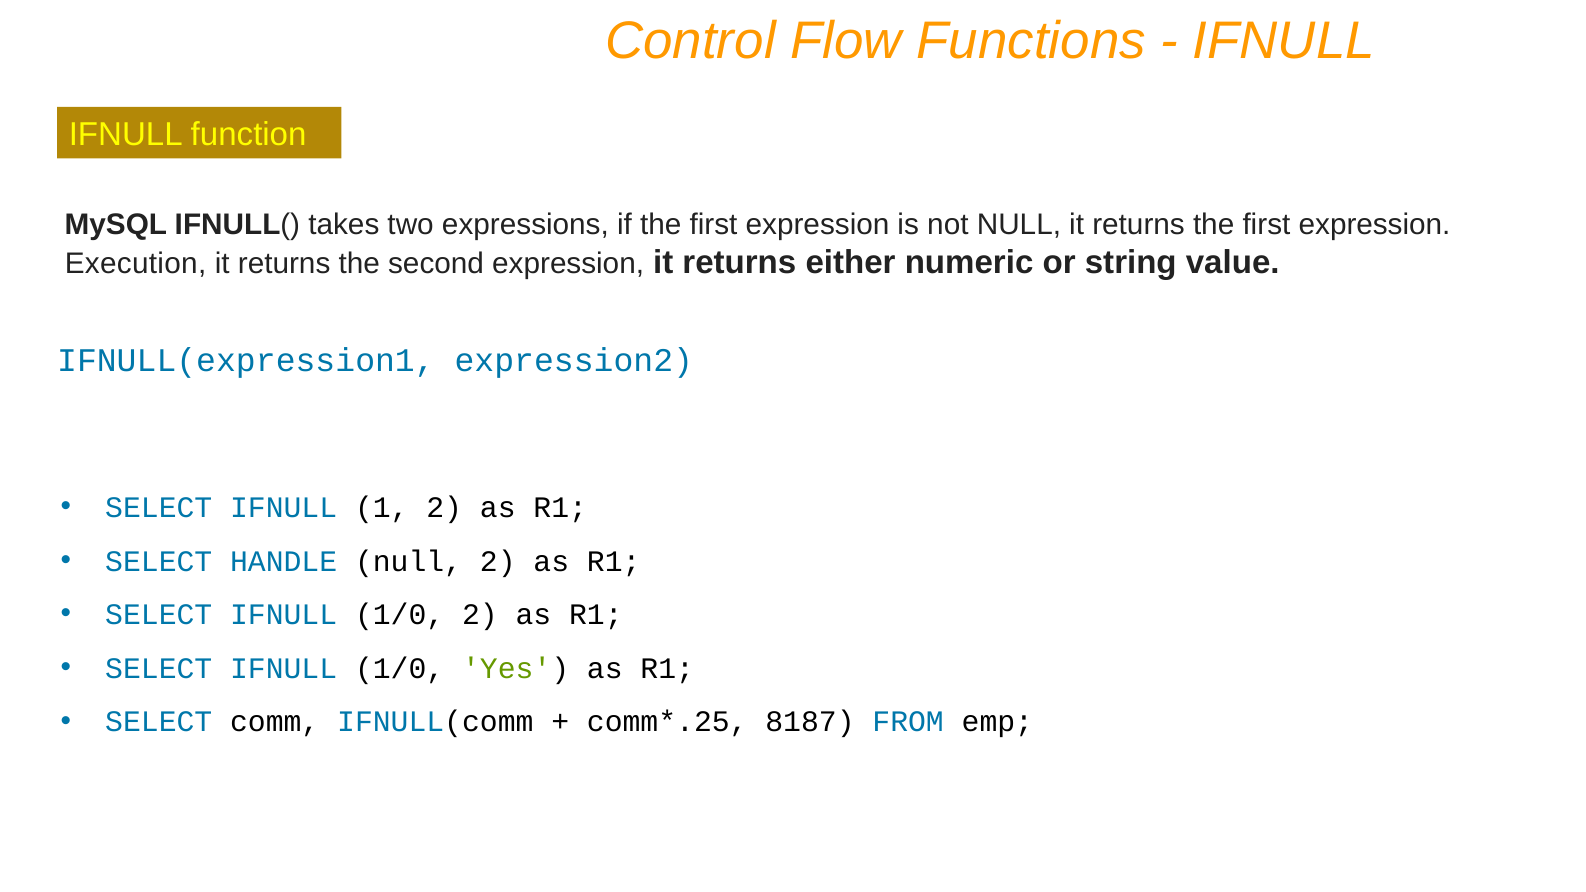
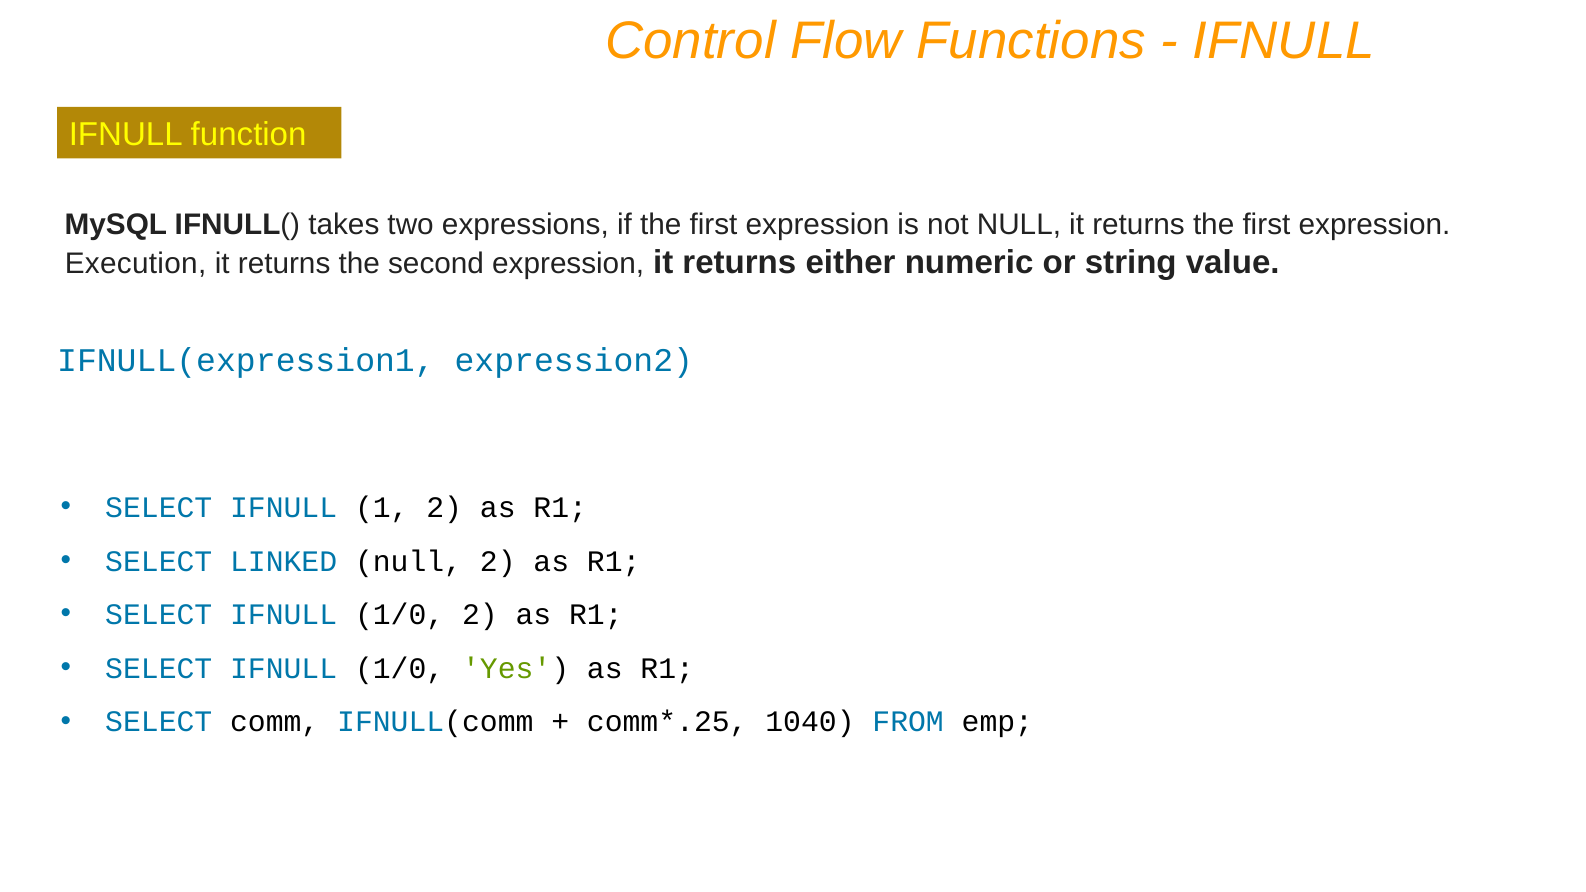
HANDLE: HANDLE -> LINKED
8187: 8187 -> 1040
